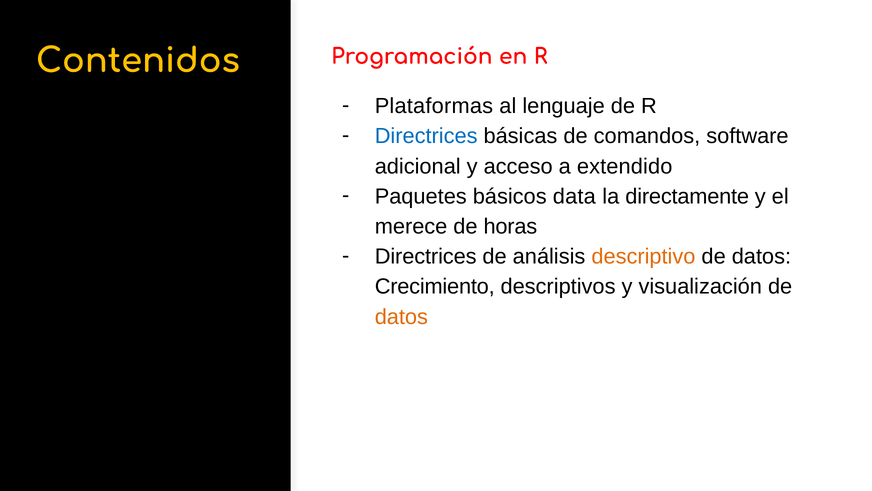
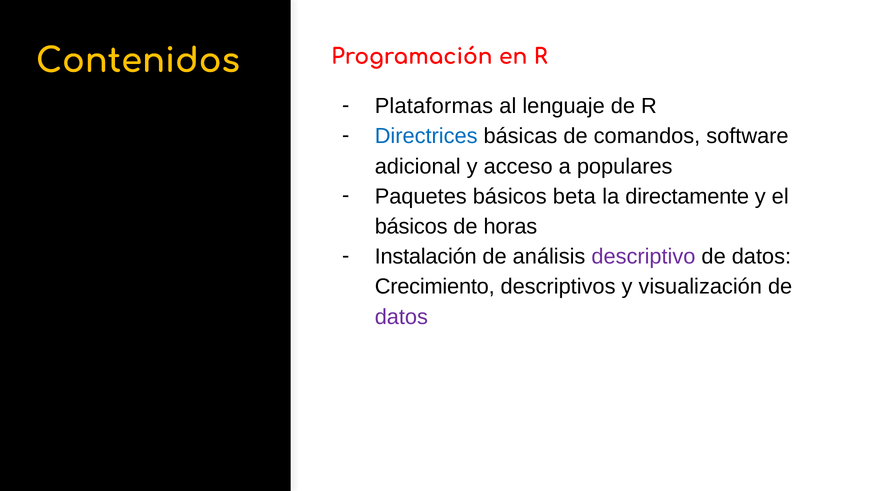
extendido: extendido -> populares
data: data -> beta
merece at (411, 226): merece -> básicos
Directrices at (426, 256): Directrices -> Instalación
descriptivo colour: orange -> purple
datos at (401, 317) colour: orange -> purple
